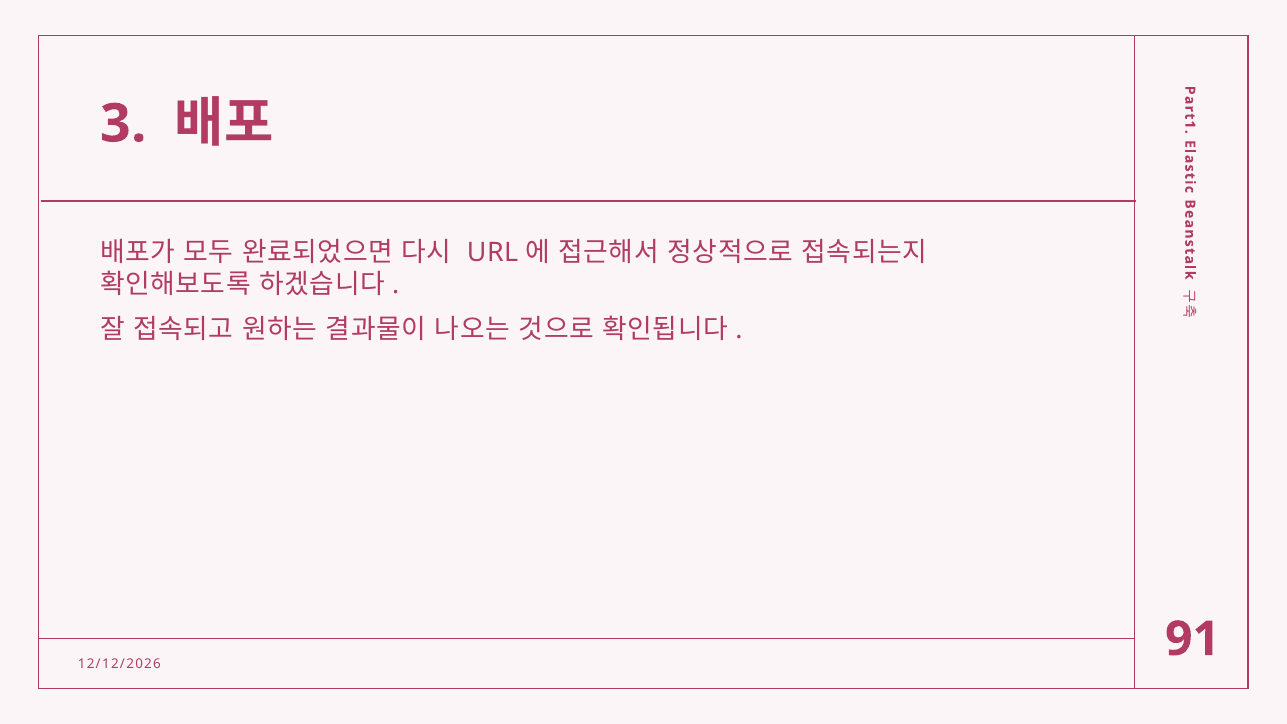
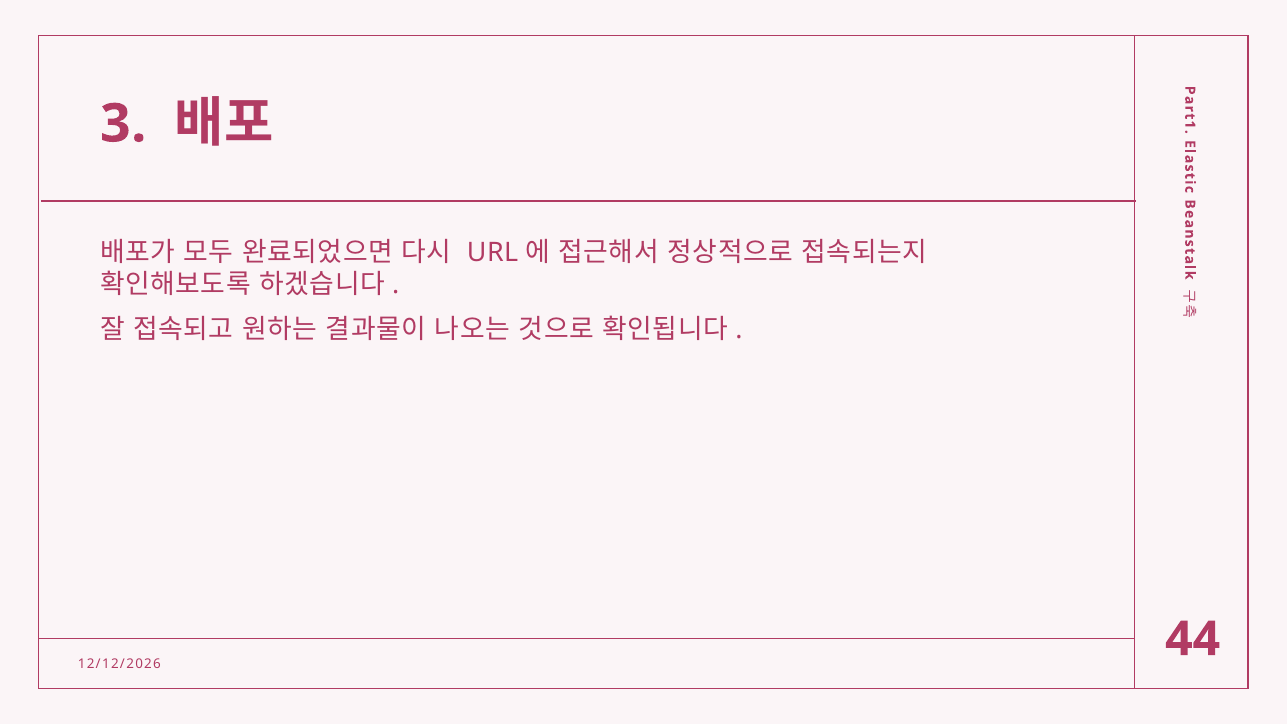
91: 91 -> 44
